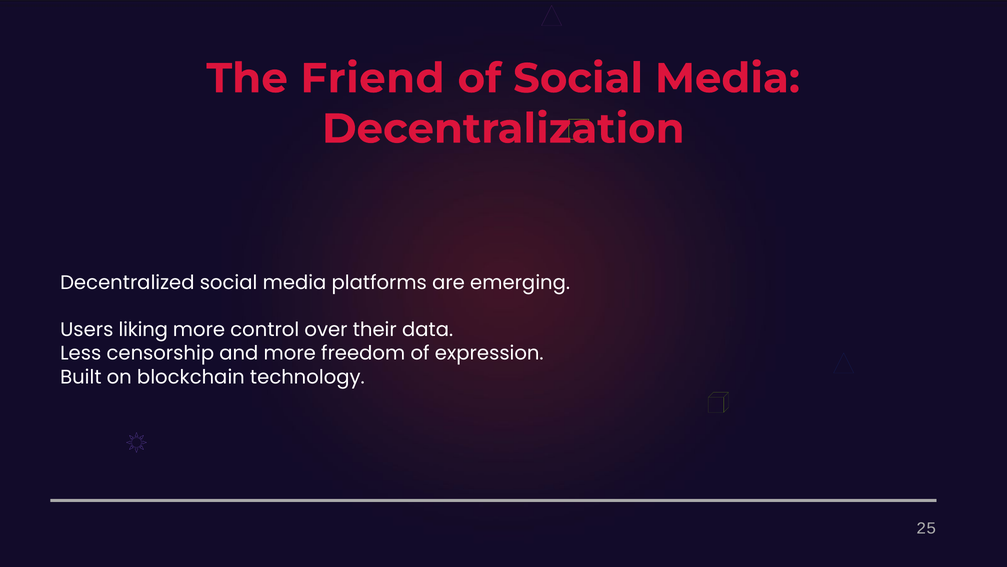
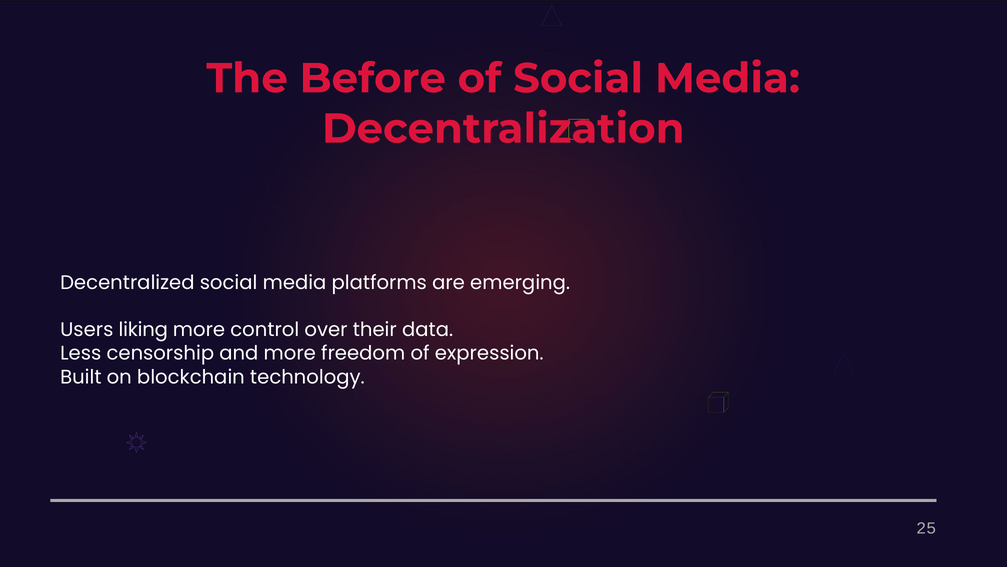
Friend: Friend -> Before
